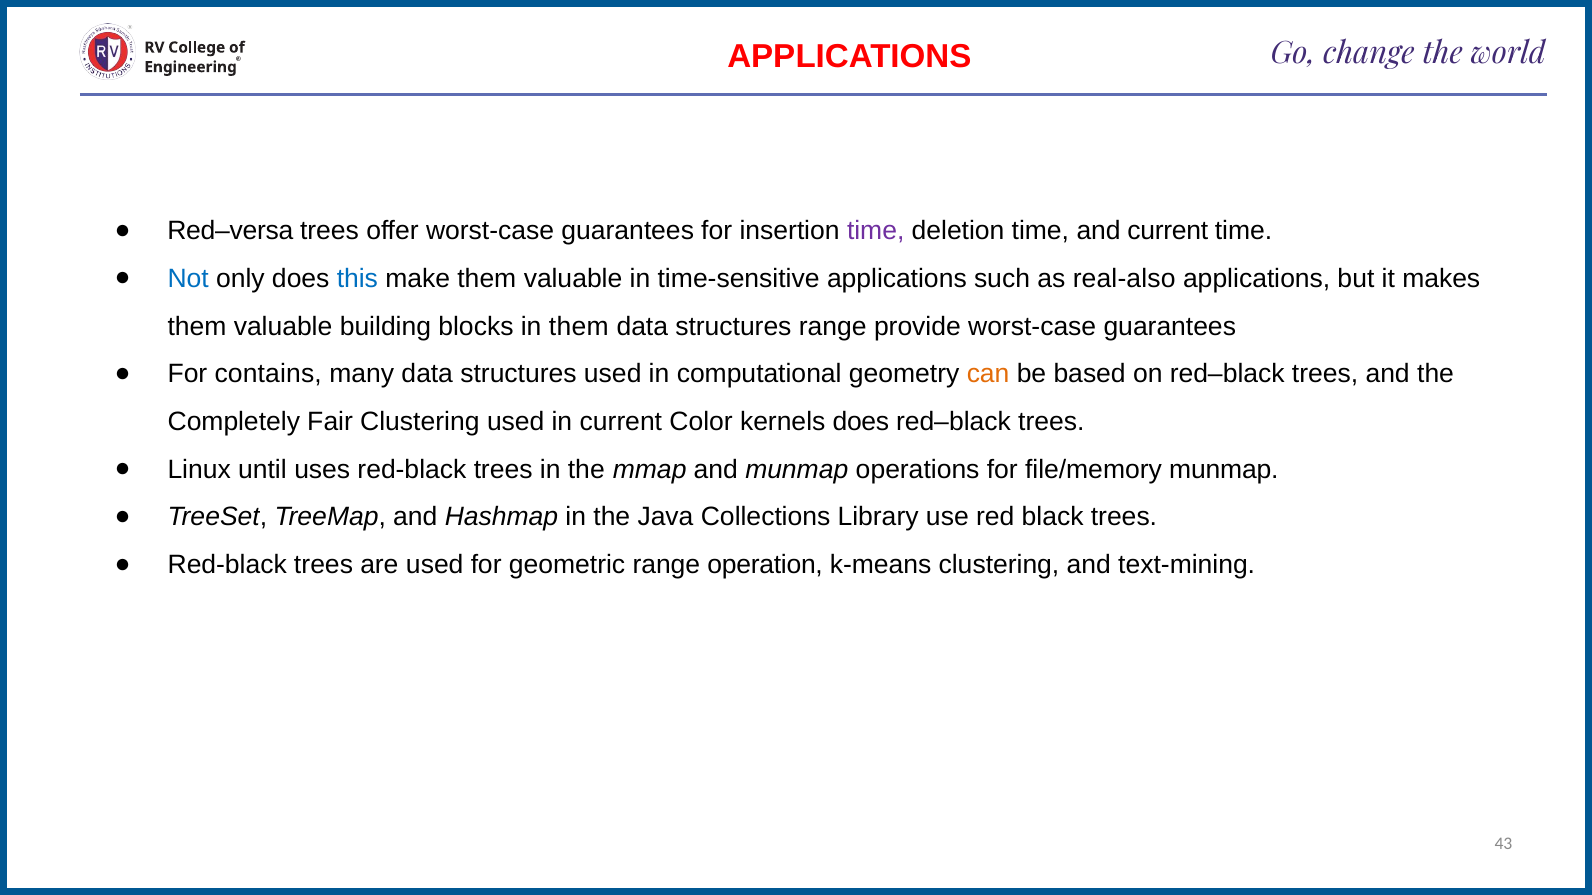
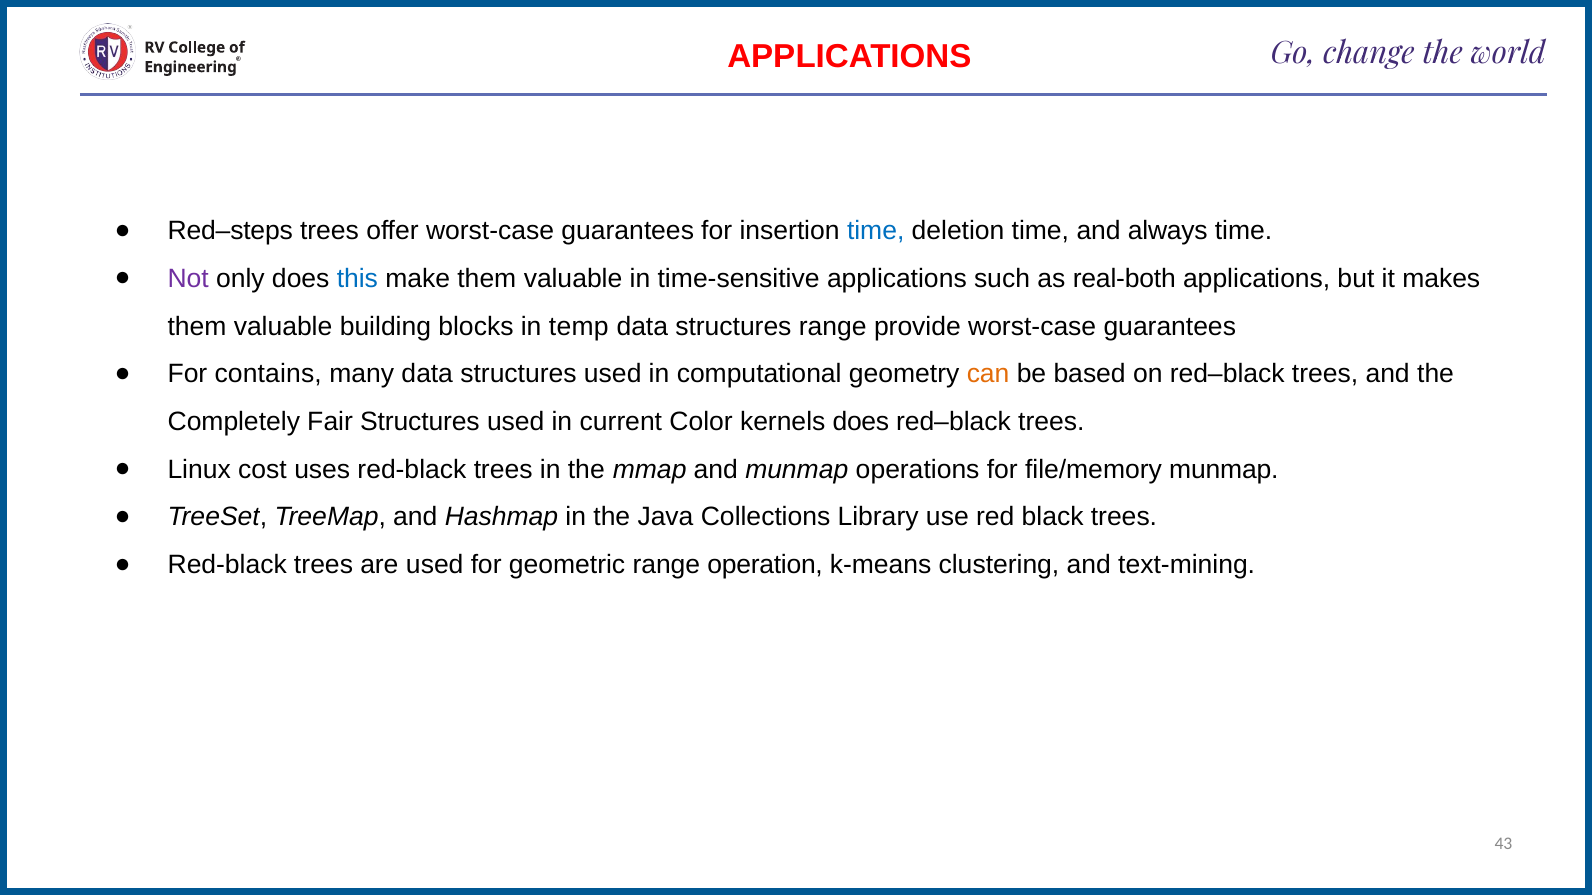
Red–versa: Red–versa -> Red–steps
time at (876, 231) colour: purple -> blue
and current: current -> always
Not colour: blue -> purple
real-also: real-also -> real-both
in them: them -> temp
Fair Clustering: Clustering -> Structures
until: until -> cost
